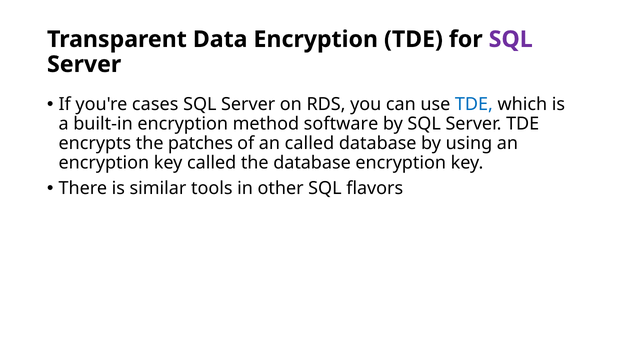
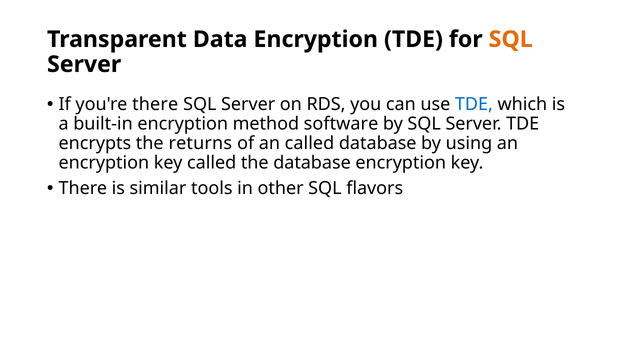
SQL at (511, 39) colour: purple -> orange
you're cases: cases -> there
patches: patches -> returns
